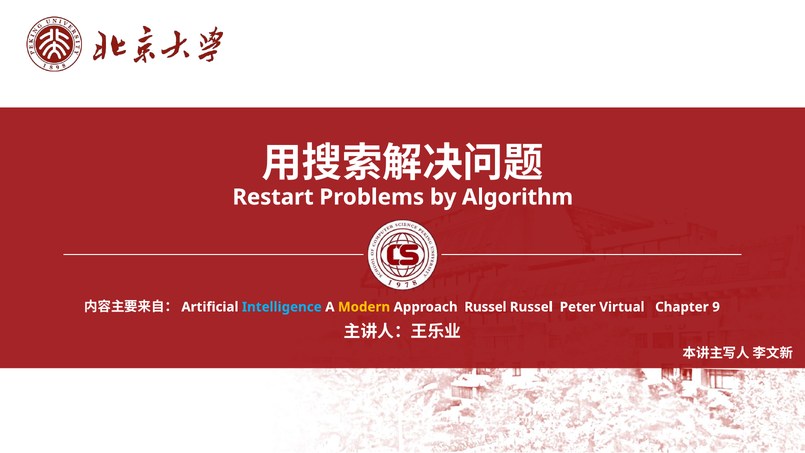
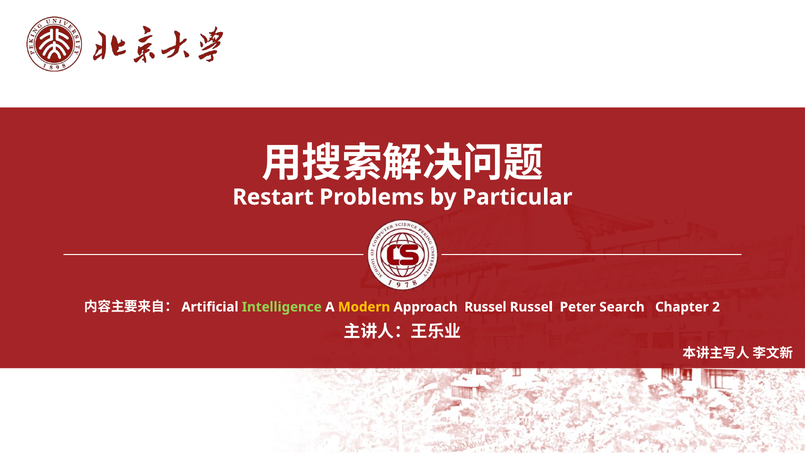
Algorithm: Algorithm -> Particular
Intelligence colour: light blue -> light green
Virtual: Virtual -> Search
9: 9 -> 2
